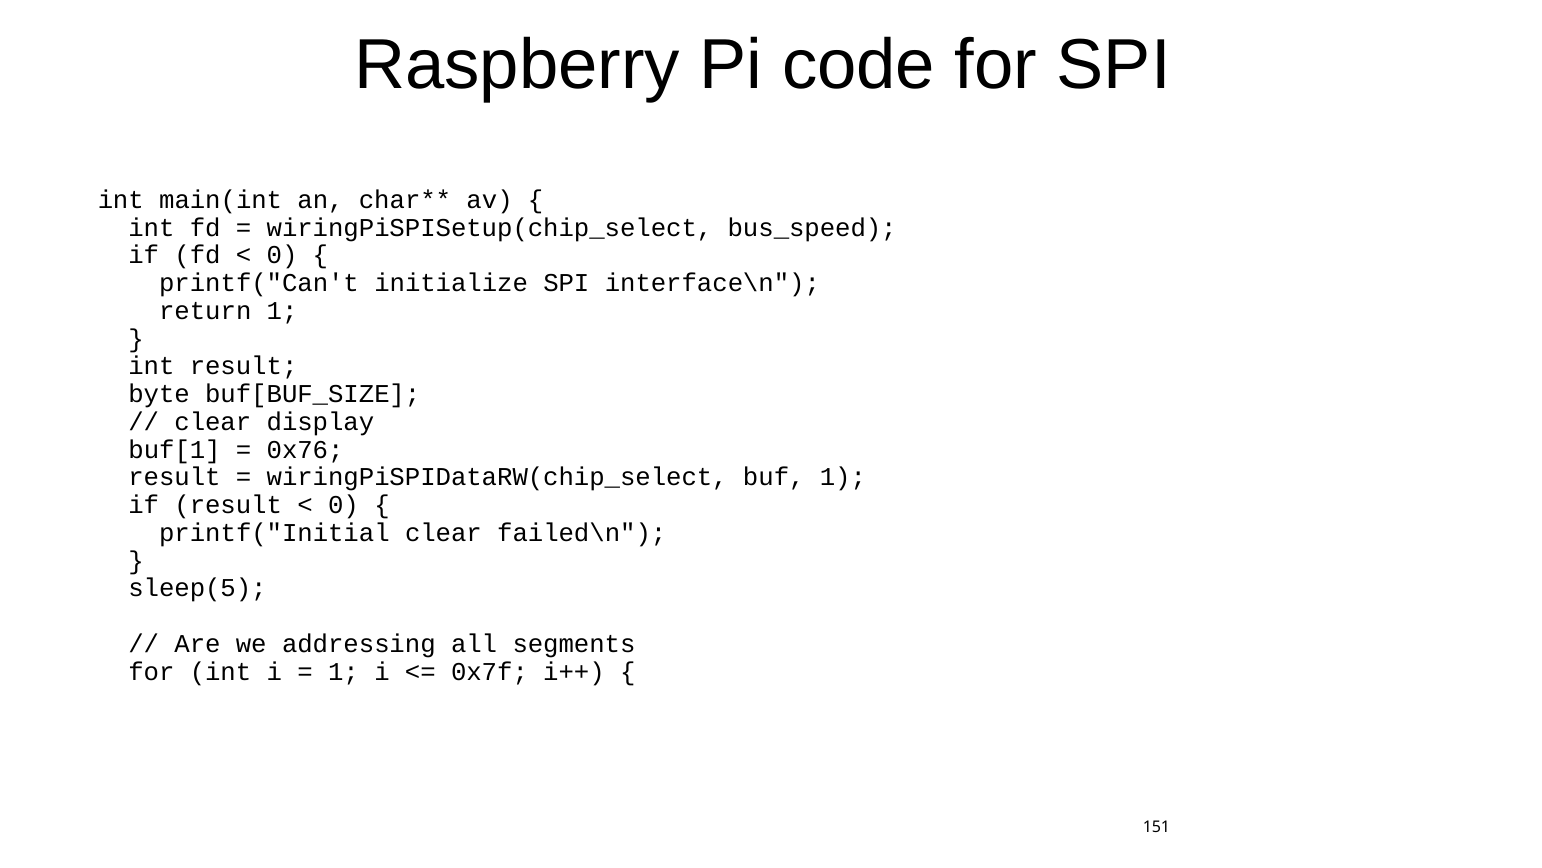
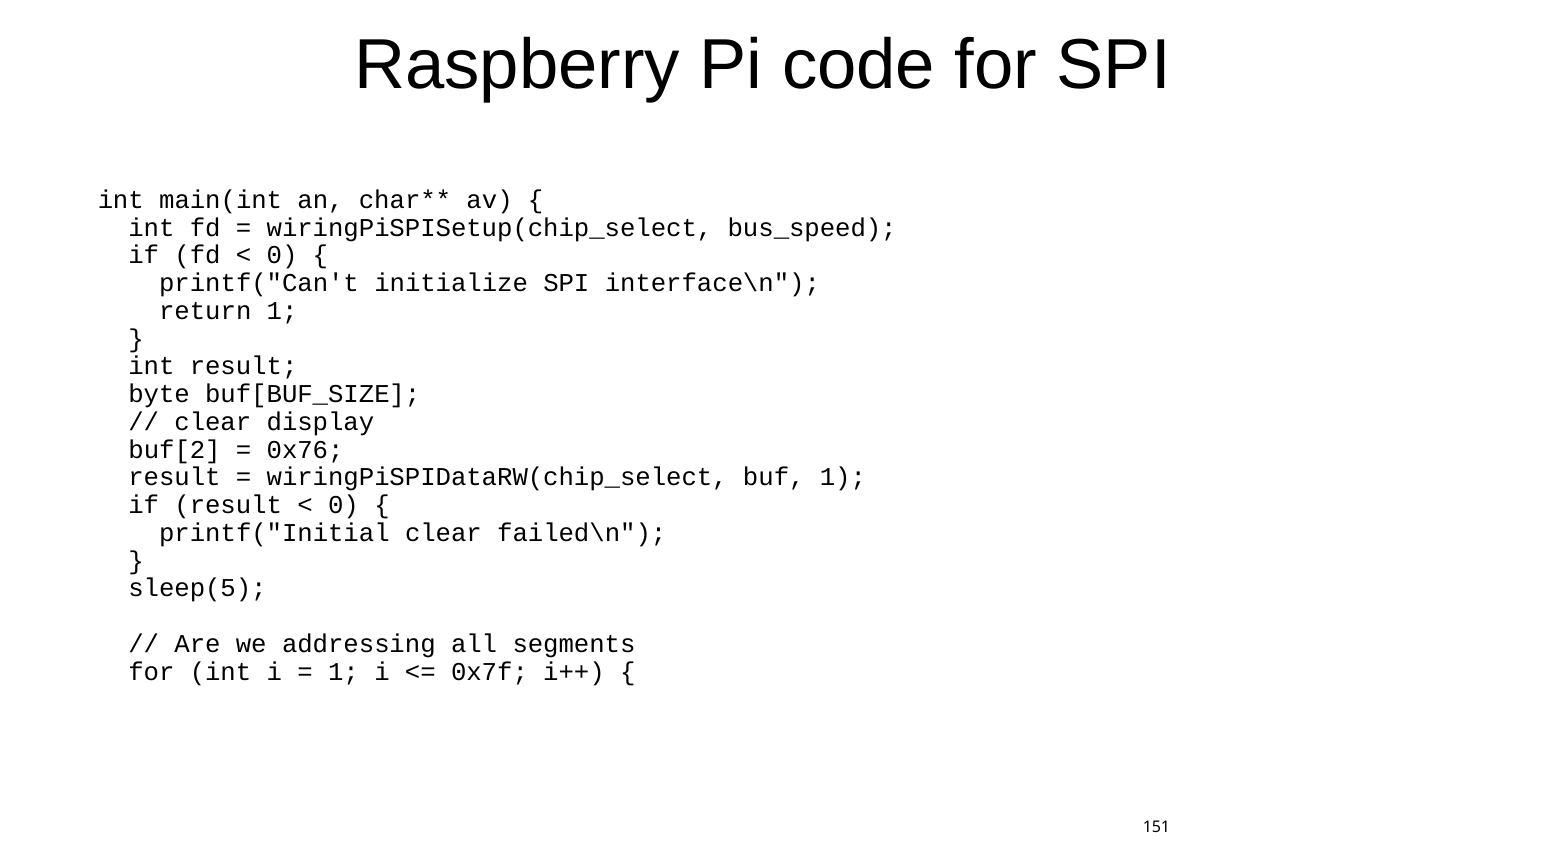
buf[1: buf[1 -> buf[2
